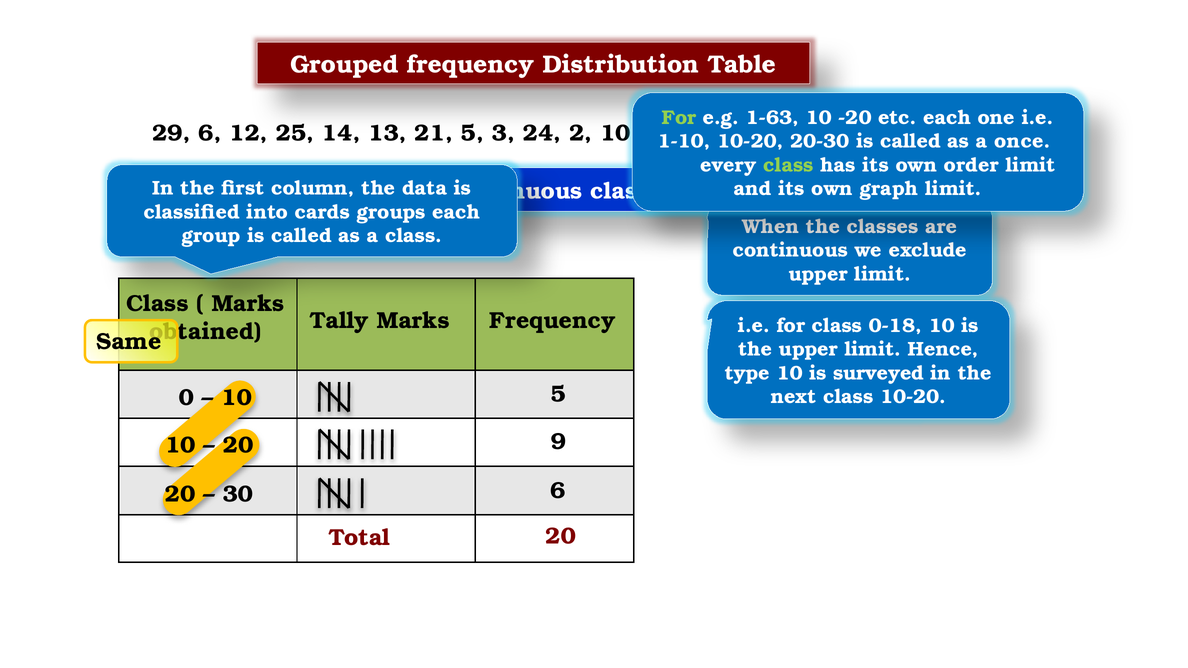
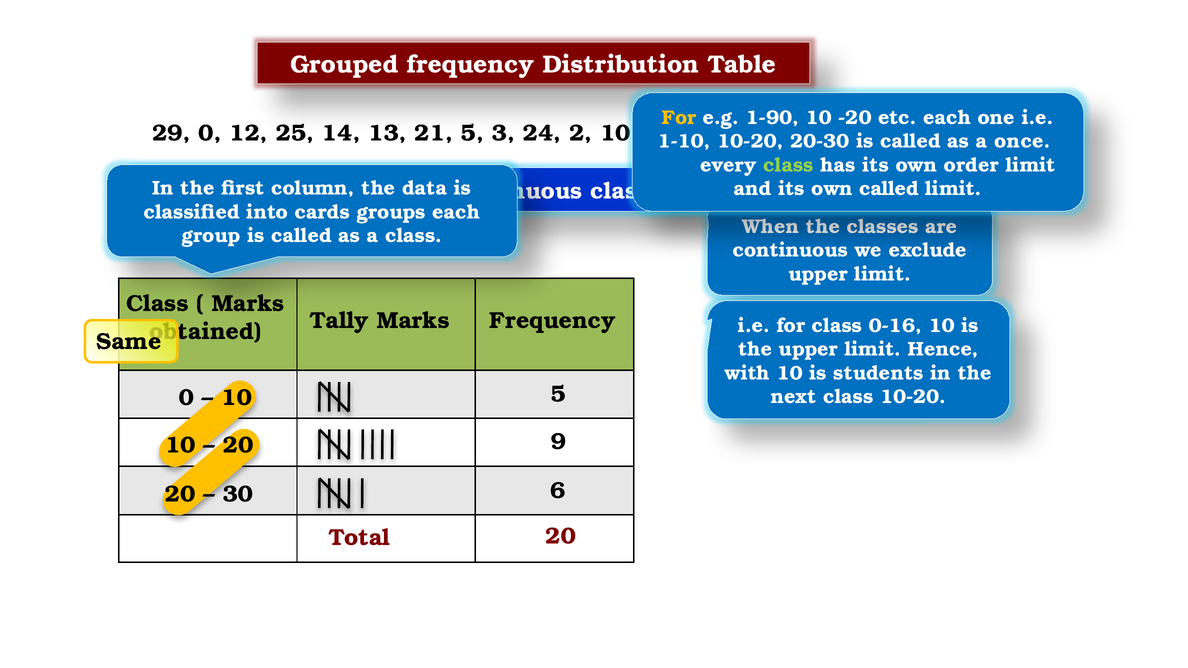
For at (679, 118) colour: light green -> yellow
1-63: 1-63 -> 1-90
29 6: 6 -> 0
own graph: graph -> called
0-18: 0-18 -> 0-16
type: type -> with
surveyed: surveyed -> students
